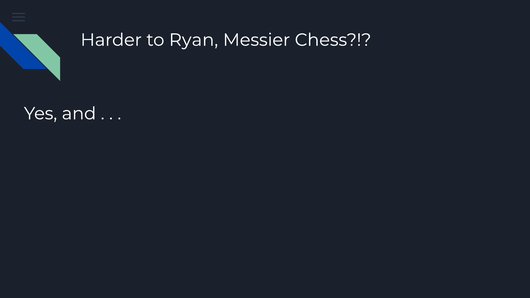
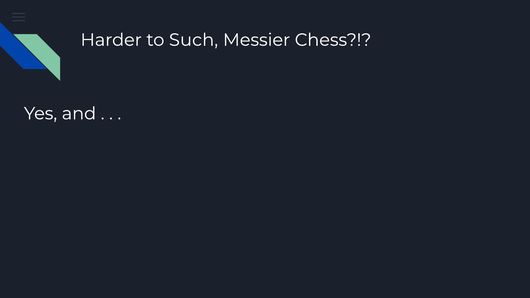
Ryan: Ryan -> Such
